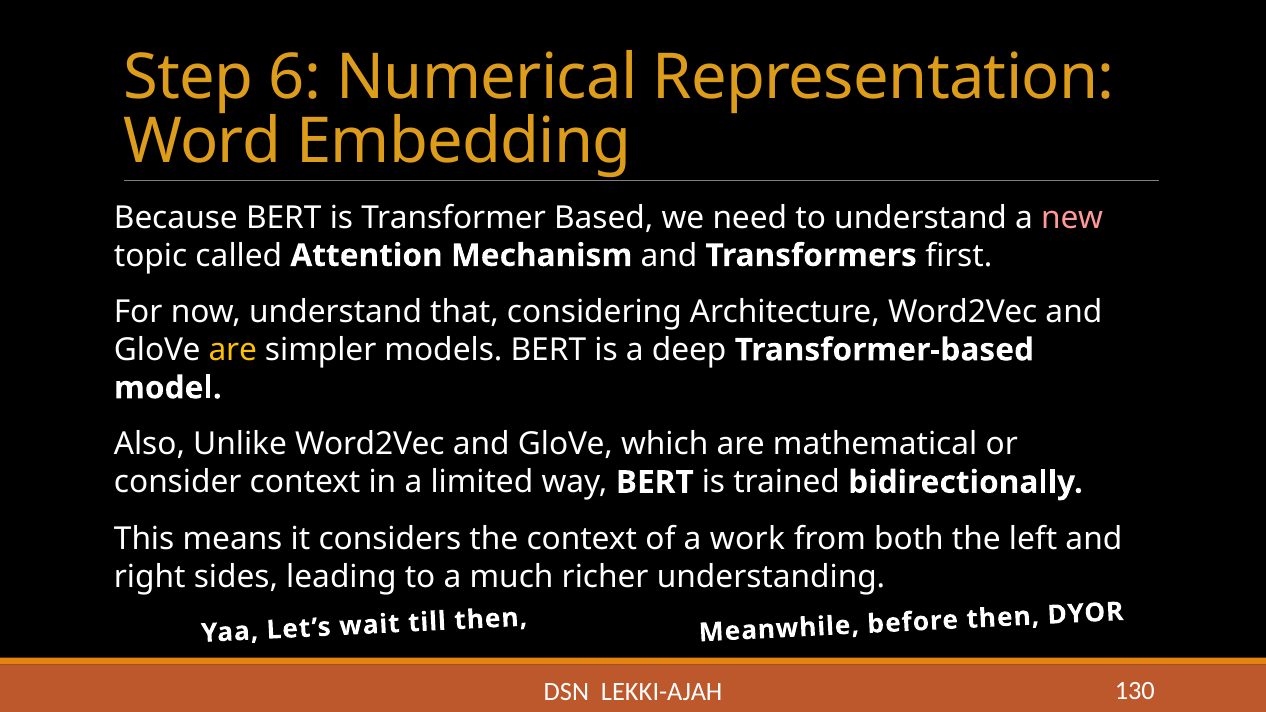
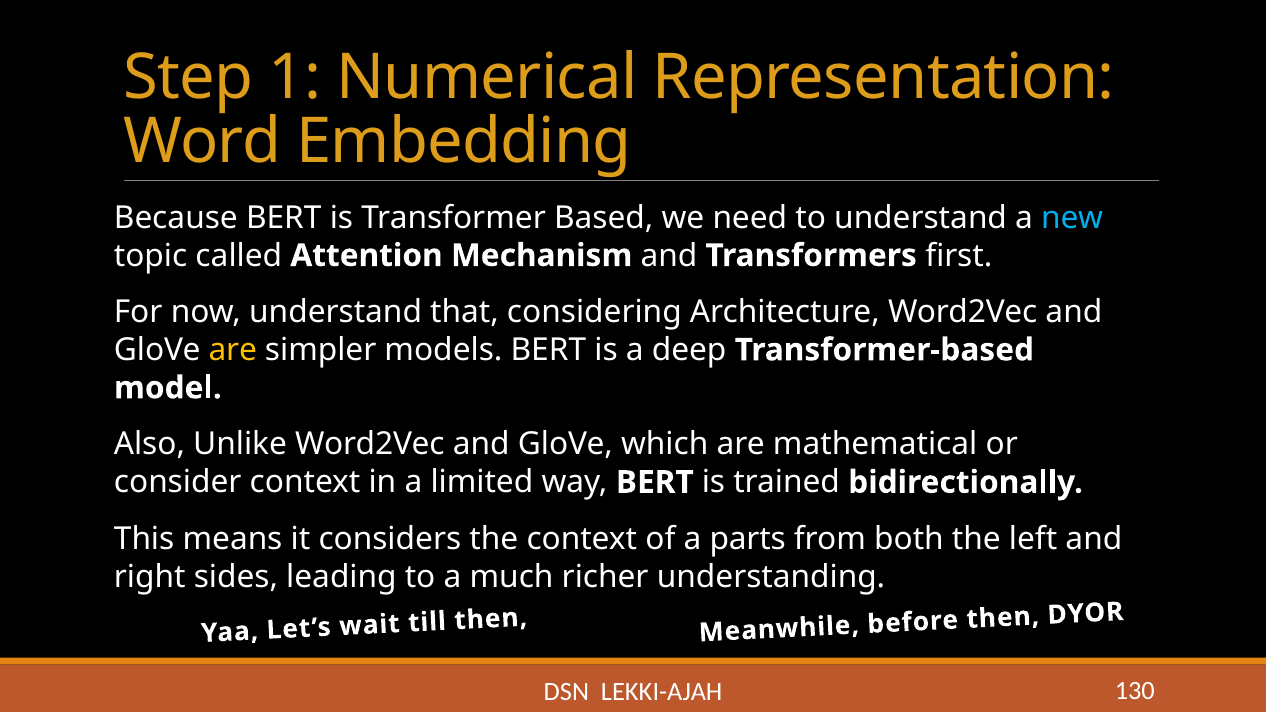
6: 6 -> 1
new colour: pink -> light blue
work: work -> parts
